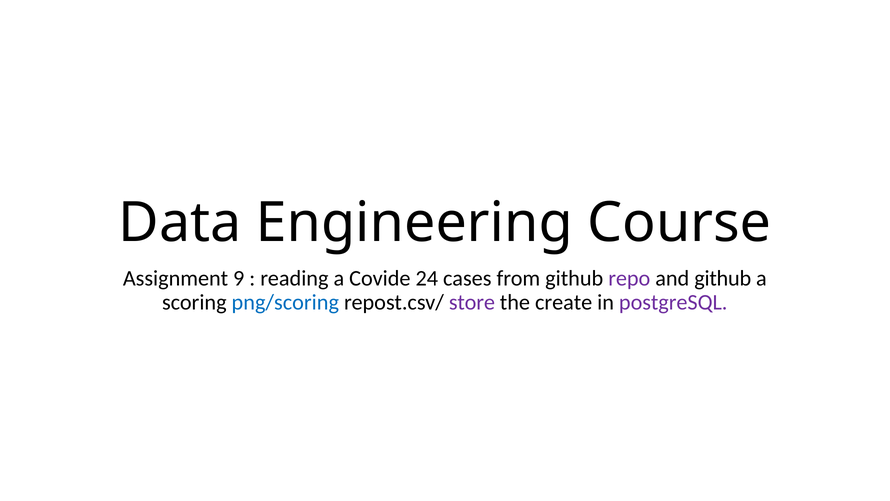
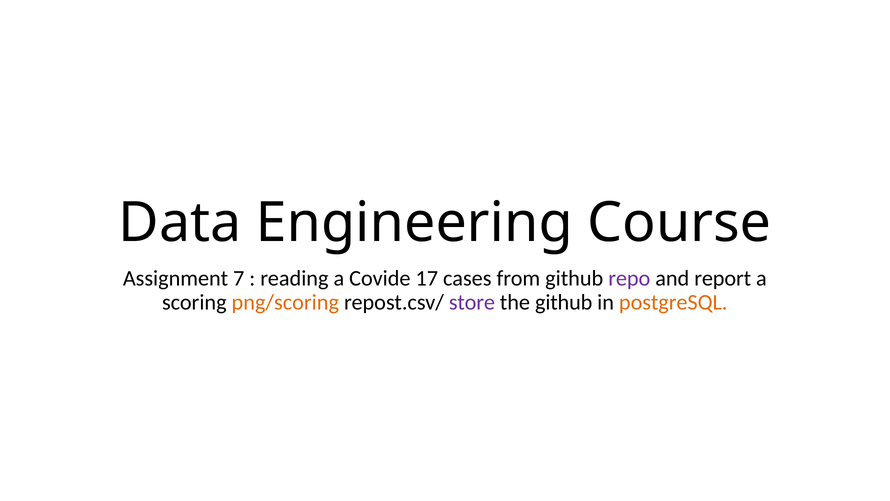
9: 9 -> 7
24: 24 -> 17
and github: github -> report
png/scoring colour: blue -> orange
the create: create -> github
postgreSQL colour: purple -> orange
